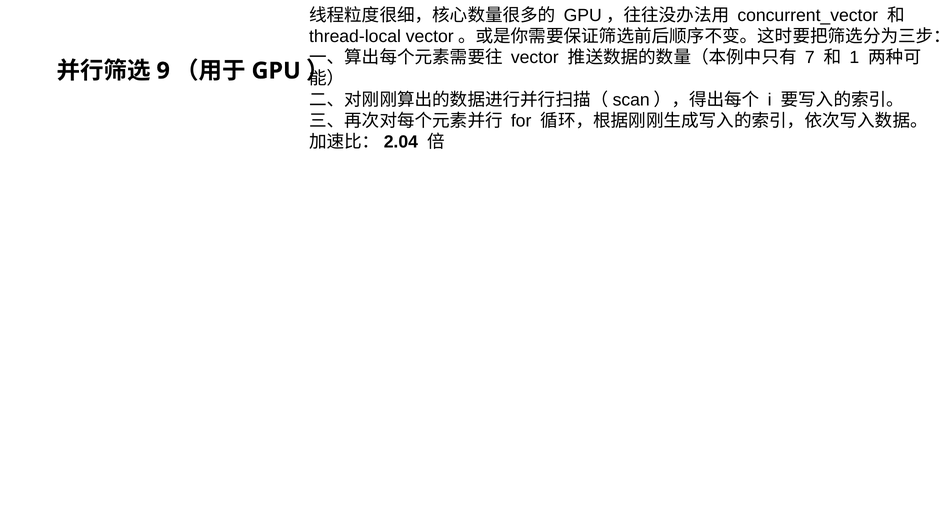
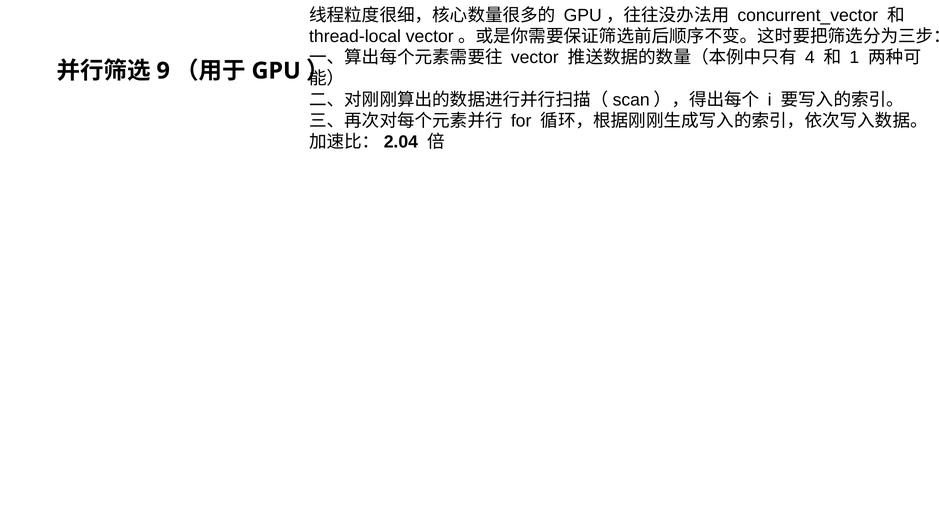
7: 7 -> 4
